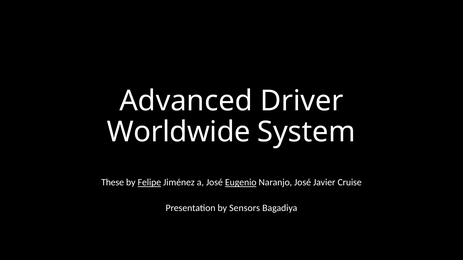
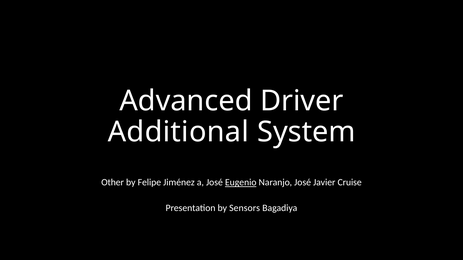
Worldwide: Worldwide -> Additional
These: These -> Other
Felipe underline: present -> none
